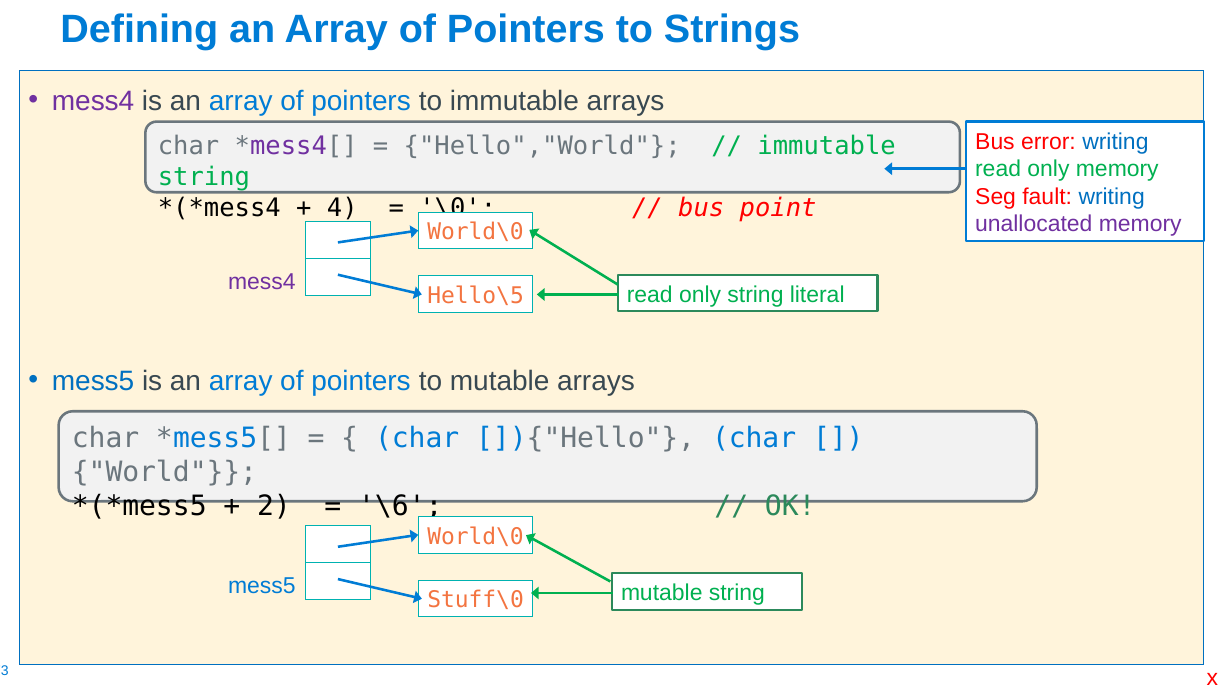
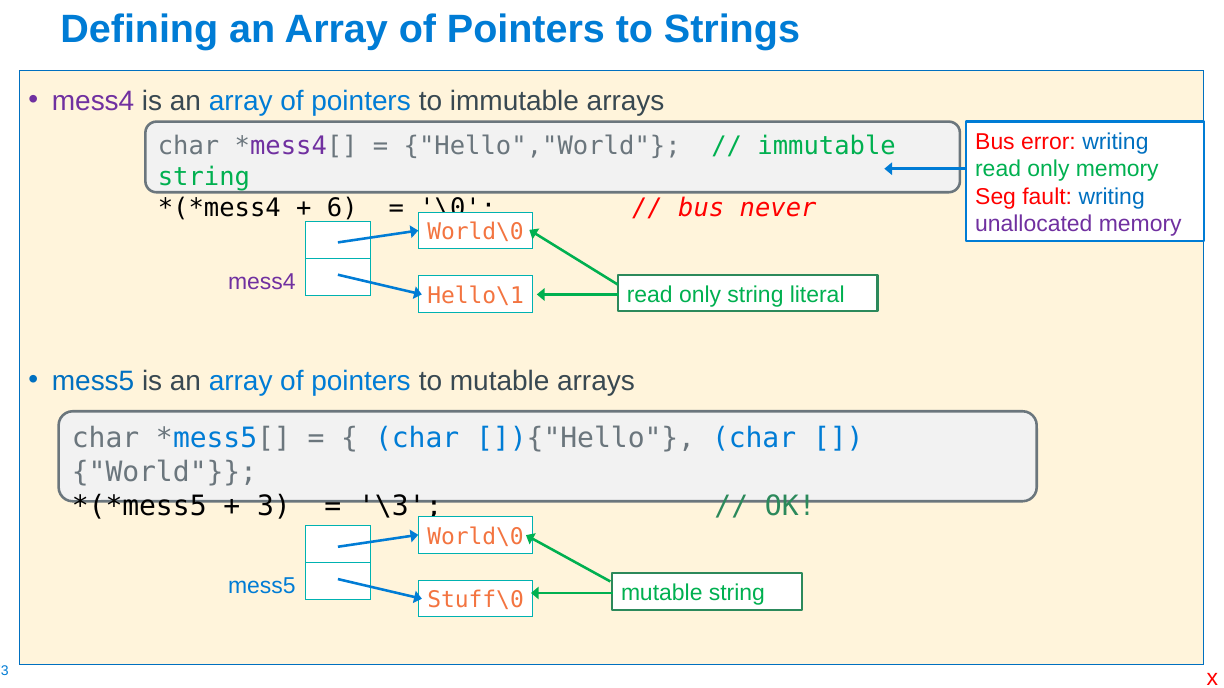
4: 4 -> 6
point: point -> never
Hello\5: Hello\5 -> Hello\1
2: 2 -> 3
\6: \6 -> \3
